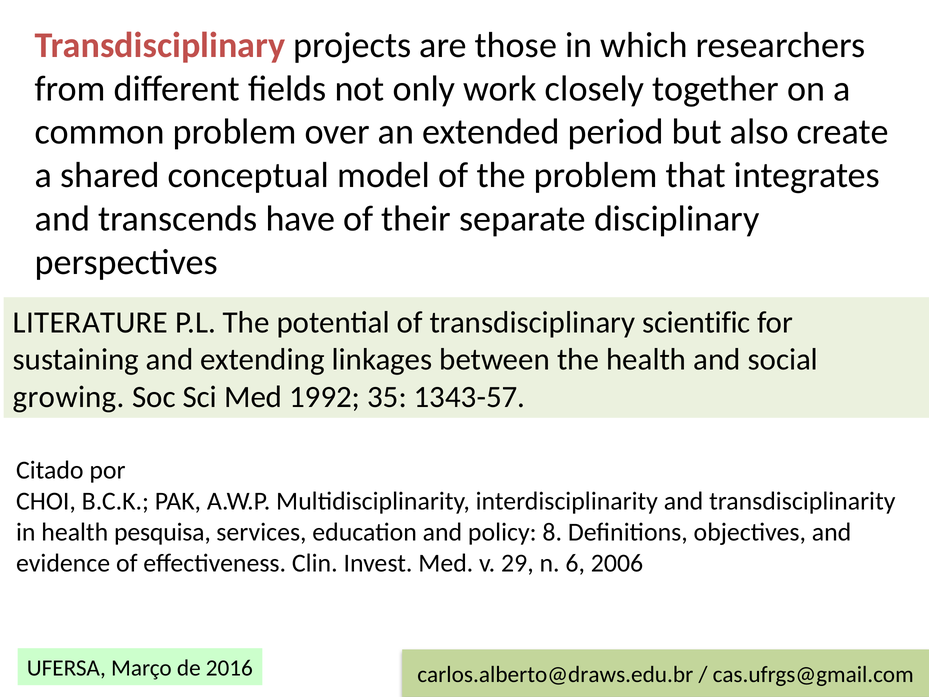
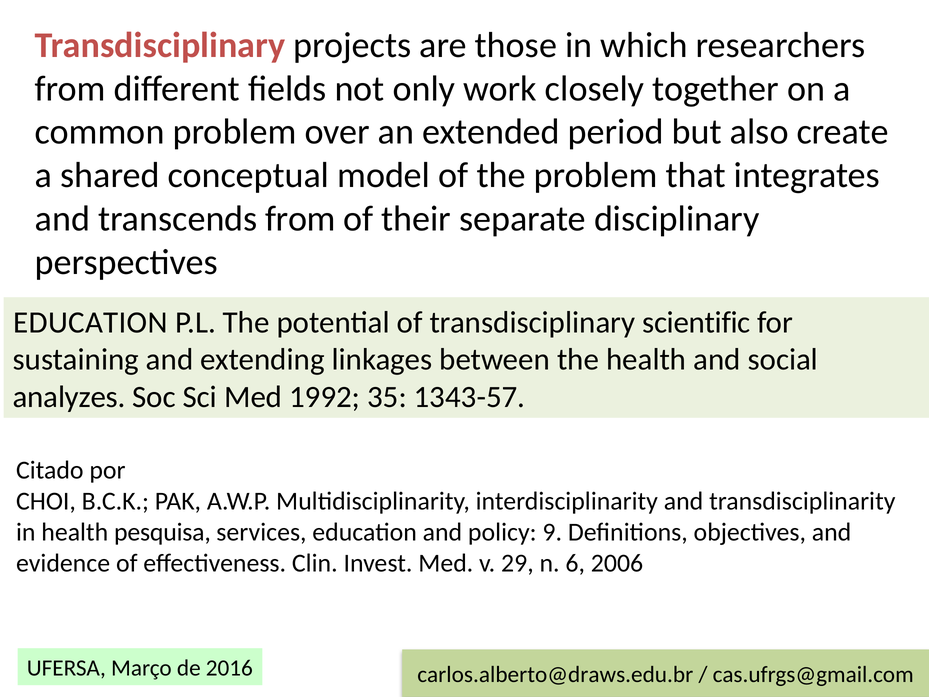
transcends have: have -> from
LITERATURE at (90, 322): LITERATURE -> EDUCATION
growing: growing -> analyzes
8: 8 -> 9
